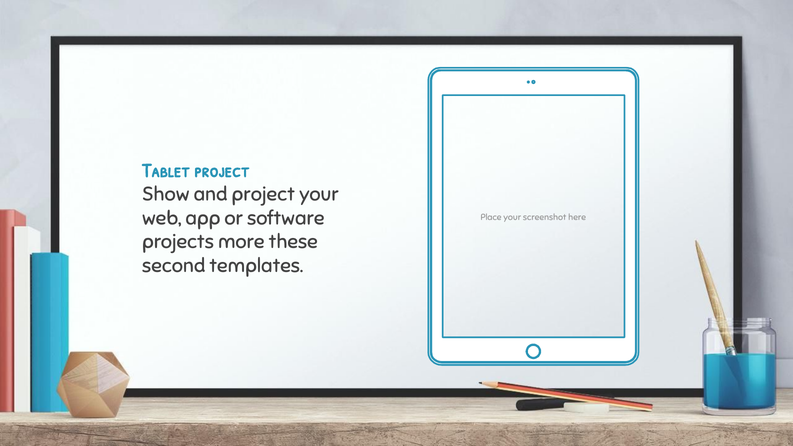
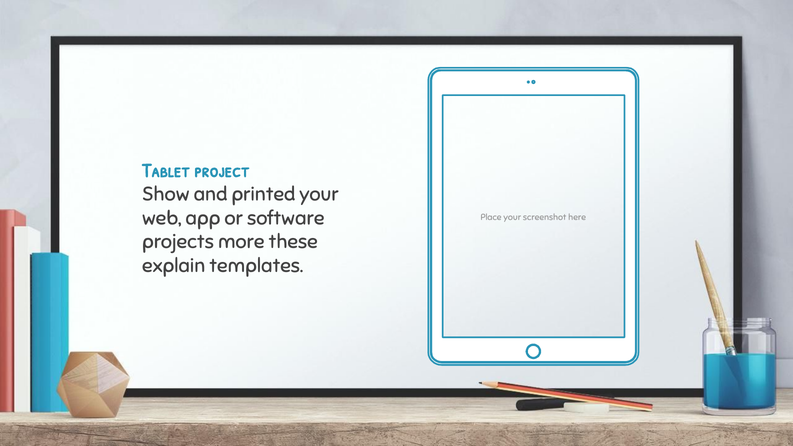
and project: project -> printed
second: second -> explain
